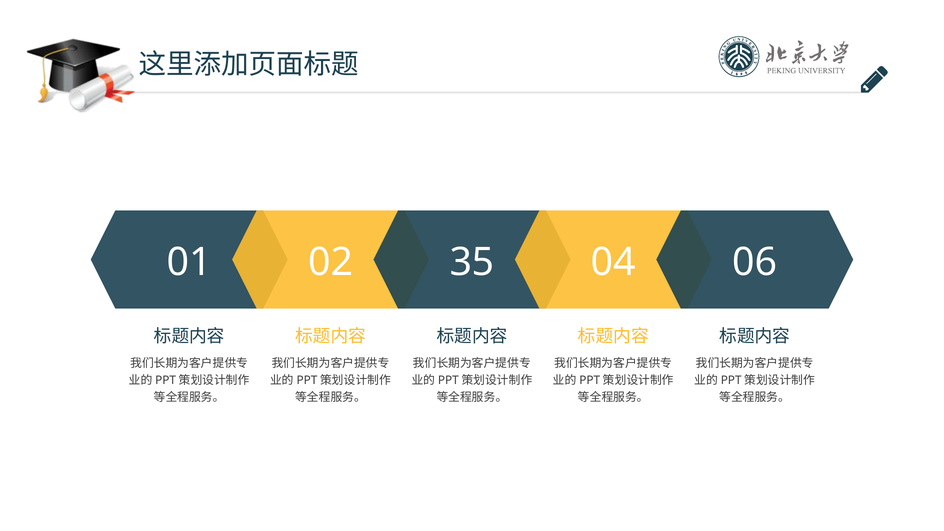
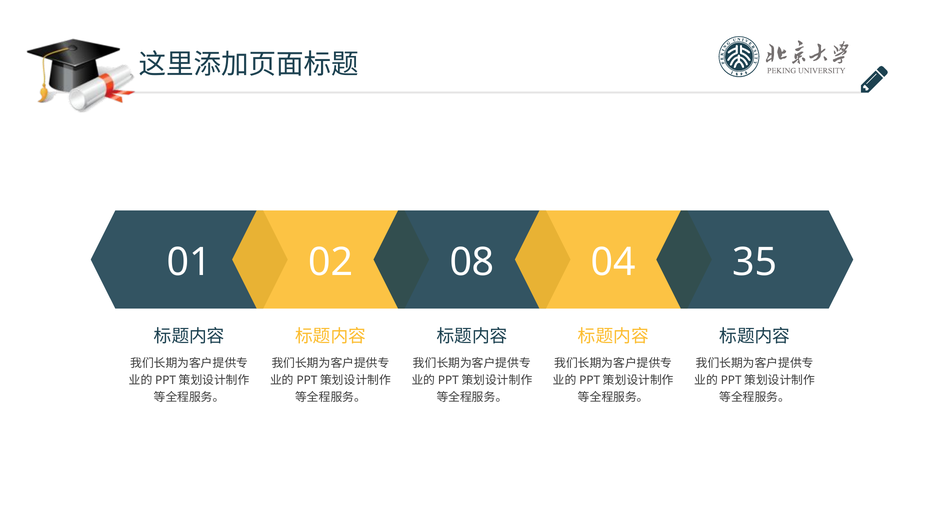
35: 35 -> 08
06: 06 -> 35
